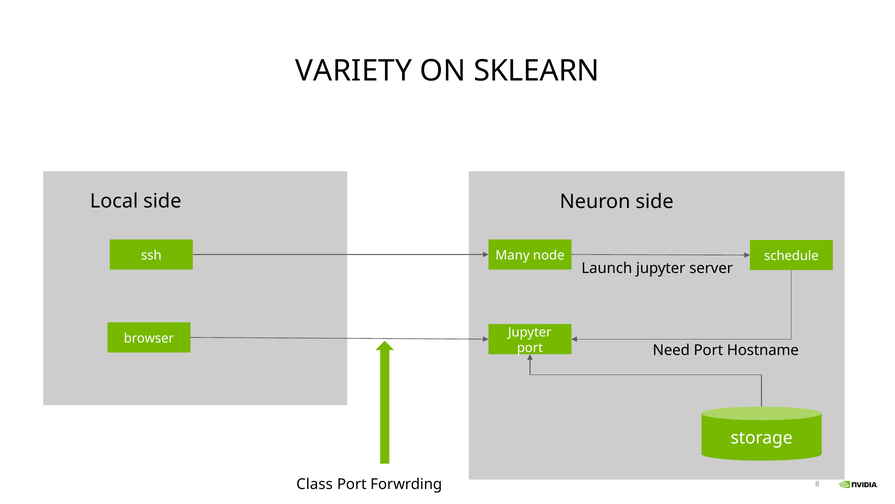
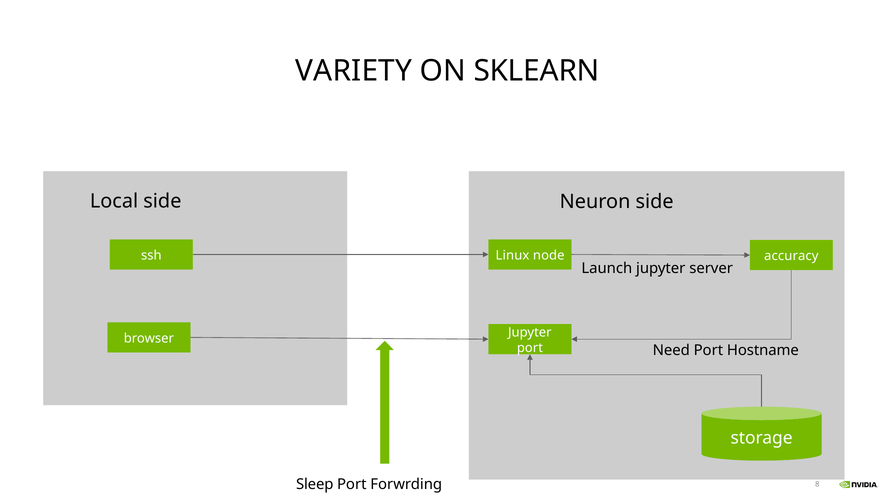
Many: Many -> Linux
schedule: schedule -> accuracy
Class: Class -> Sleep
